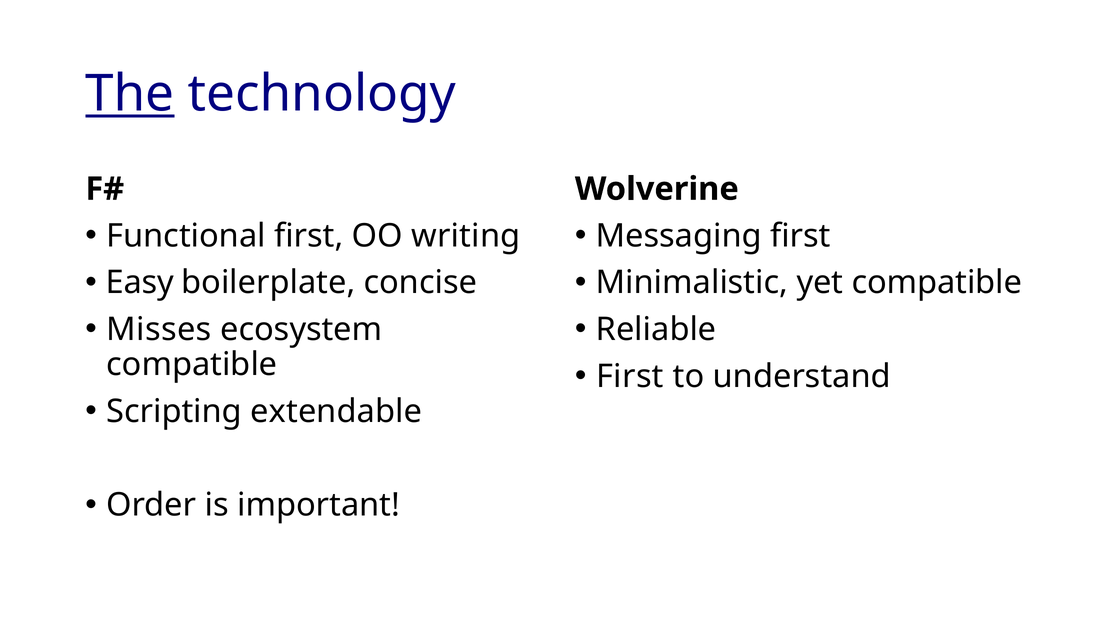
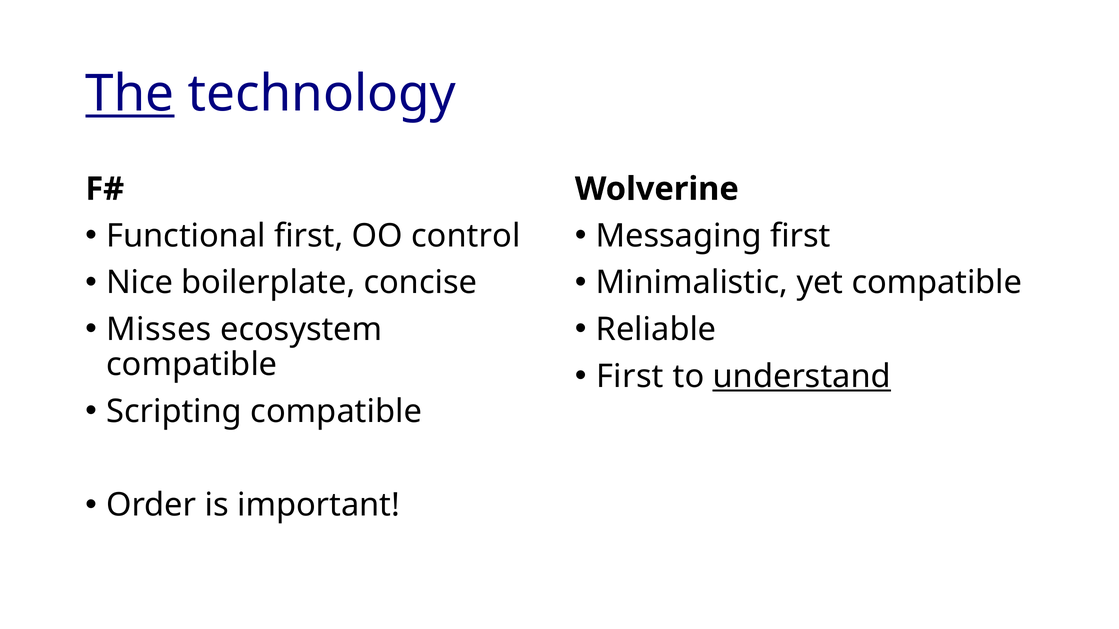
writing: writing -> control
Easy: Easy -> Nice
understand underline: none -> present
Scripting extendable: extendable -> compatible
